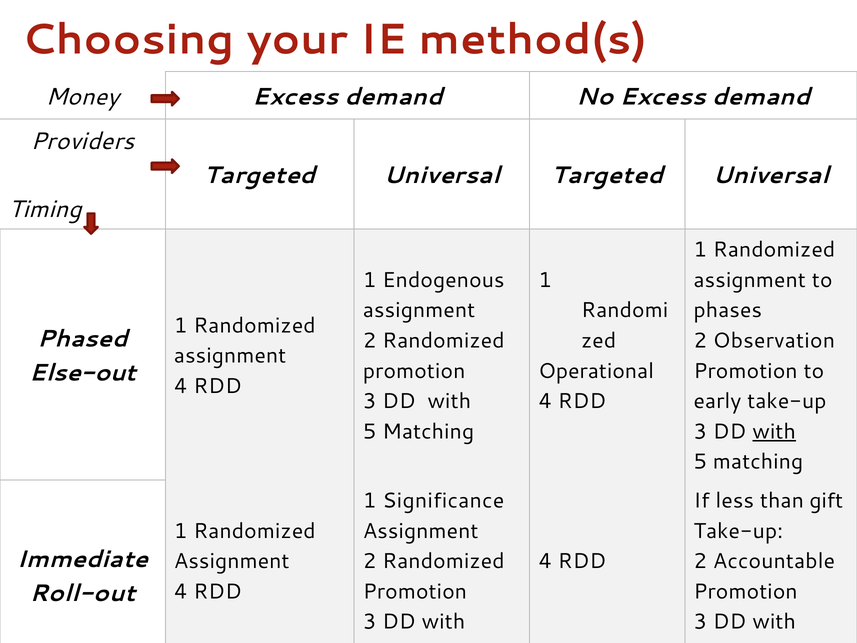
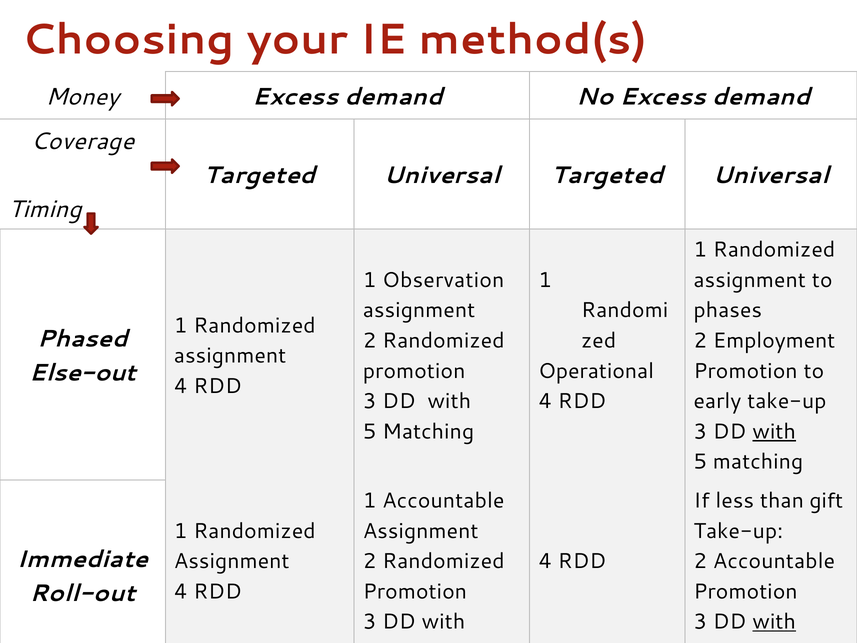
Providers: Providers -> Coverage
Endogenous: Endogenous -> Observation
Observation: Observation -> Employment
1 Significance: Significance -> Accountable
with at (774, 622) underline: none -> present
